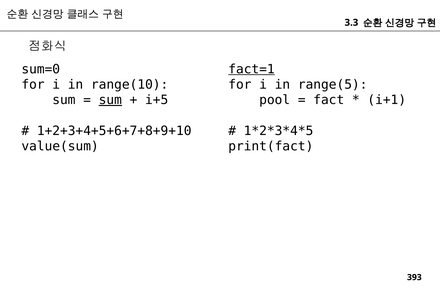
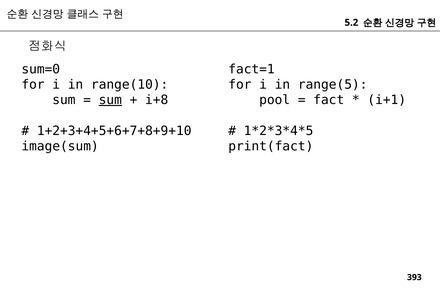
3.3: 3.3 -> 5.2
fact=1 underline: present -> none
i+5: i+5 -> i+8
value(sum: value(sum -> image(sum
